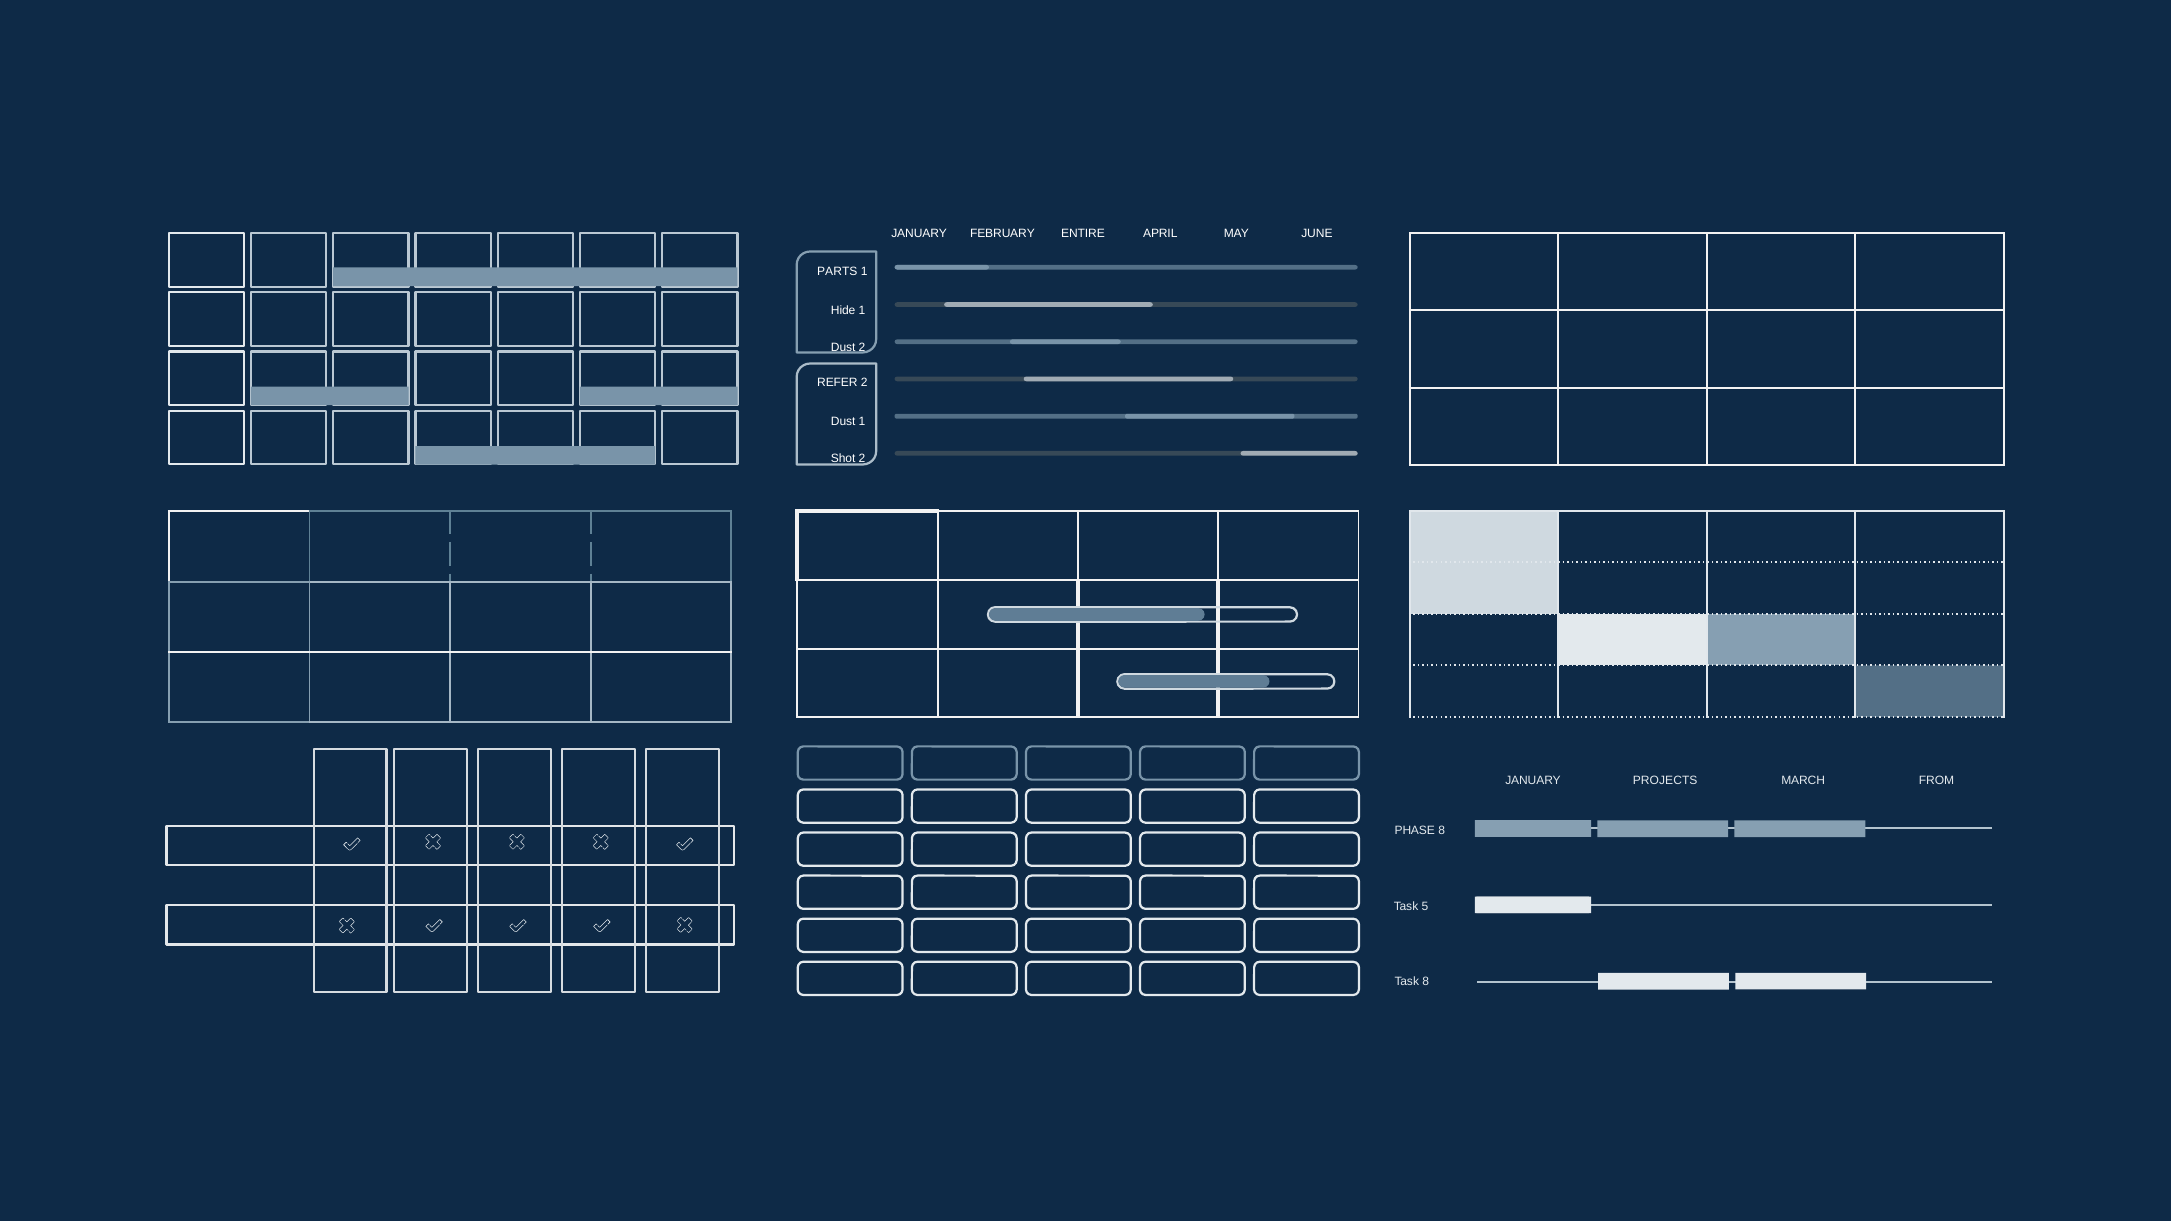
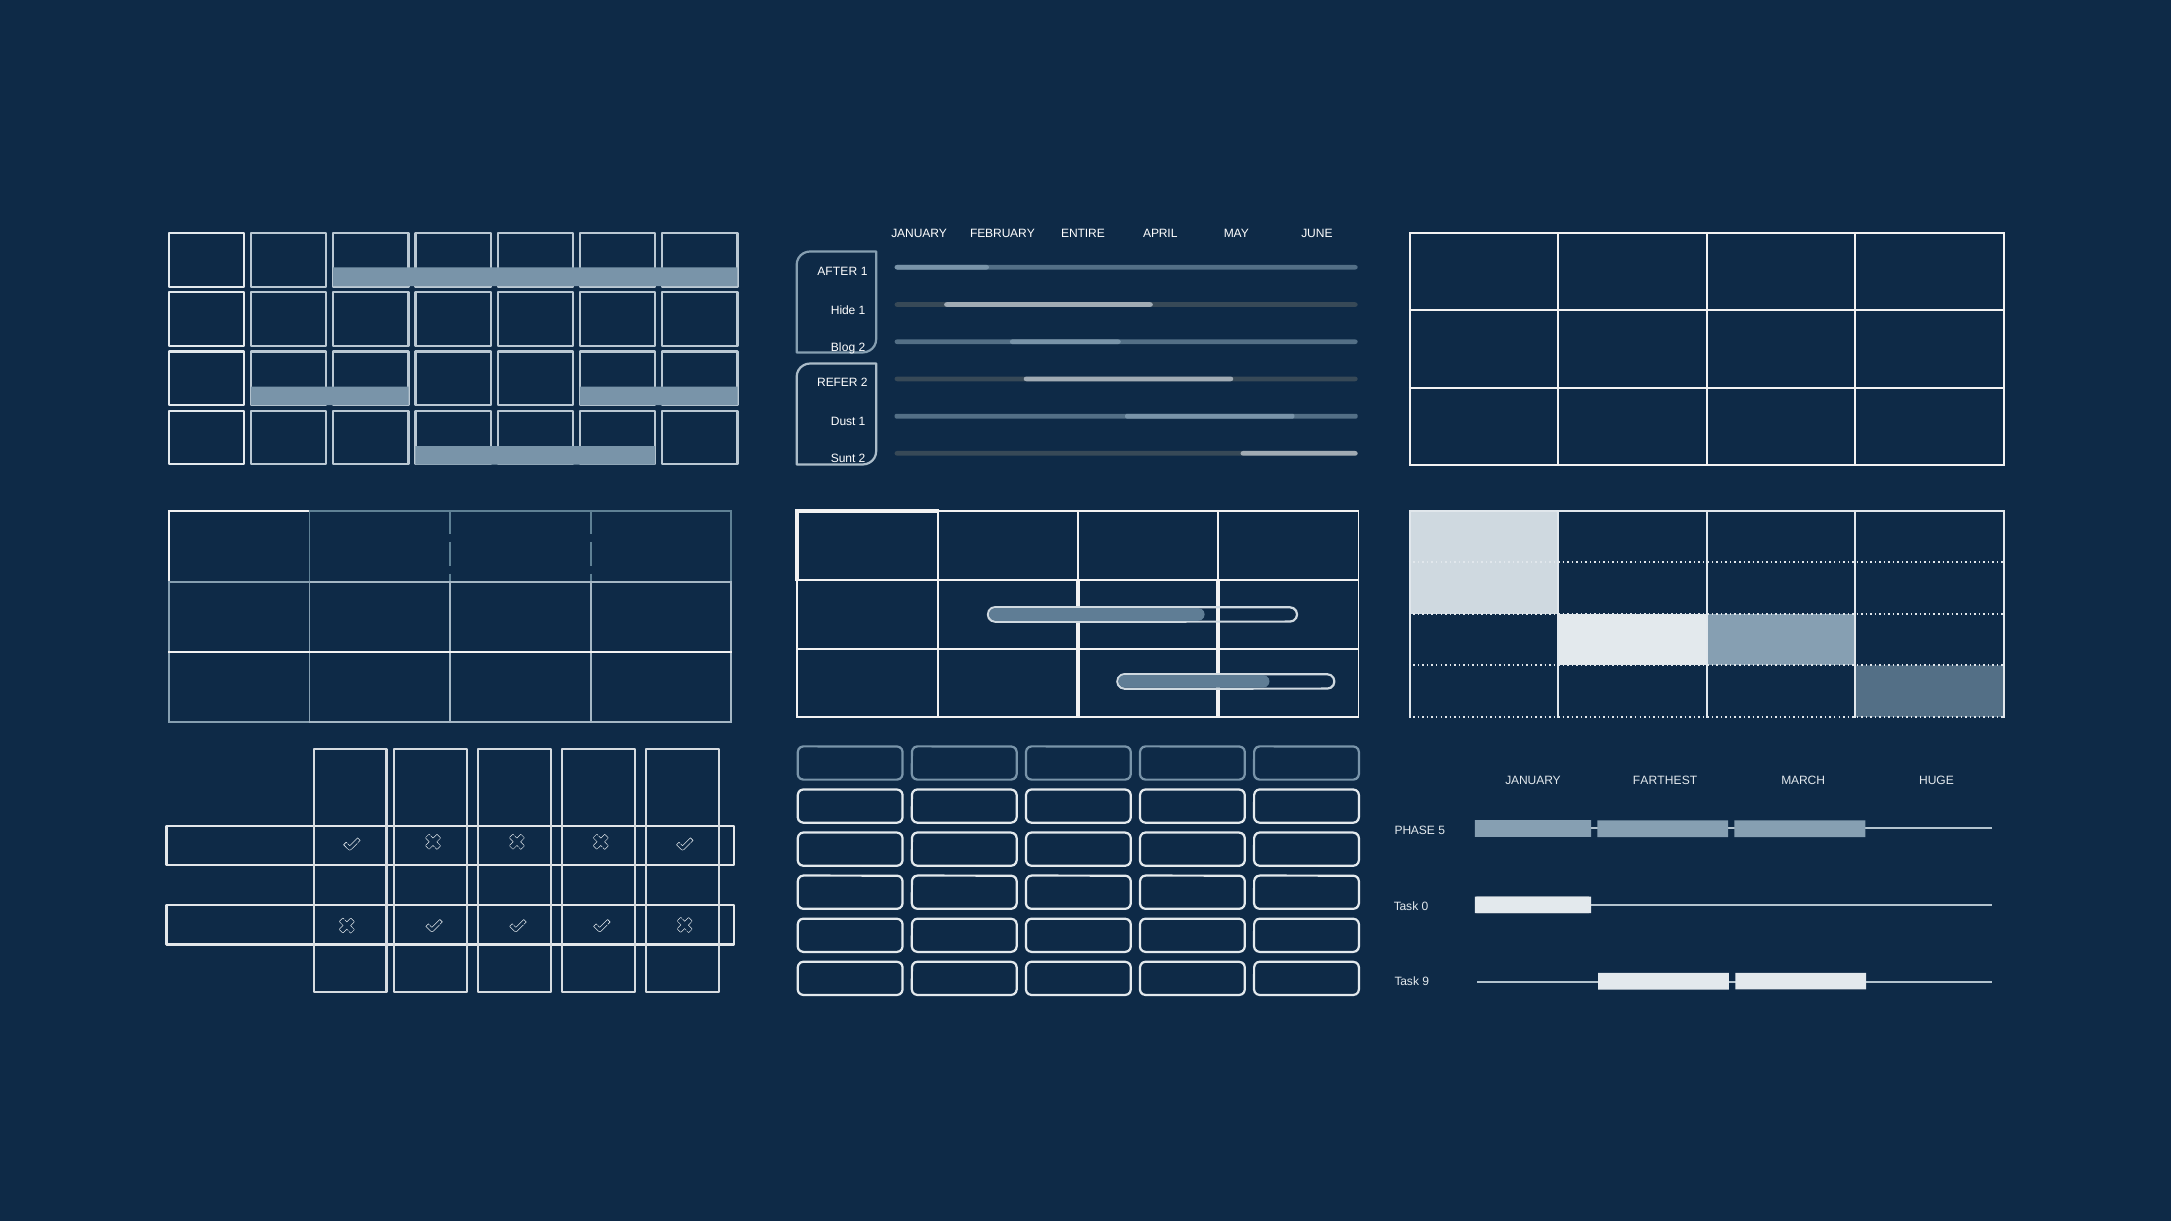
PARTS: PARTS -> AFTER
Dust at (843, 347): Dust -> Blog
Shot: Shot -> Sunt
PROJECTS: PROJECTS -> FARTHEST
FROM: FROM -> HUGE
PHASE 8: 8 -> 5
5: 5 -> 0
Task 8: 8 -> 9
